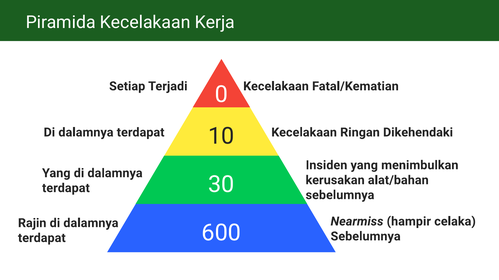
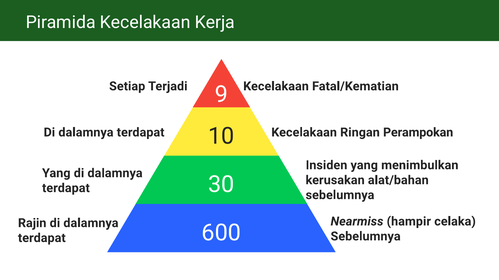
0: 0 -> 9
Dikehendaki: Dikehendaki -> Perampokan
